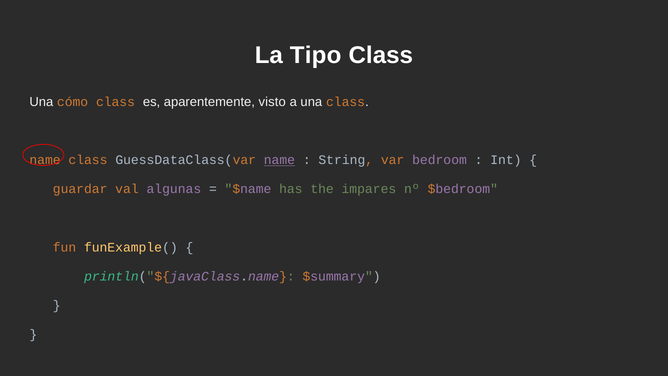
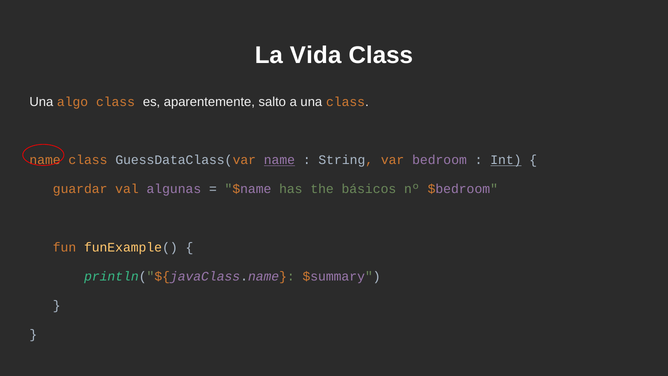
Tipo: Tipo -> Vida
cómo: cómo -> algo
visto: visto -> salto
Int underline: none -> present
impares: impares -> básicos
